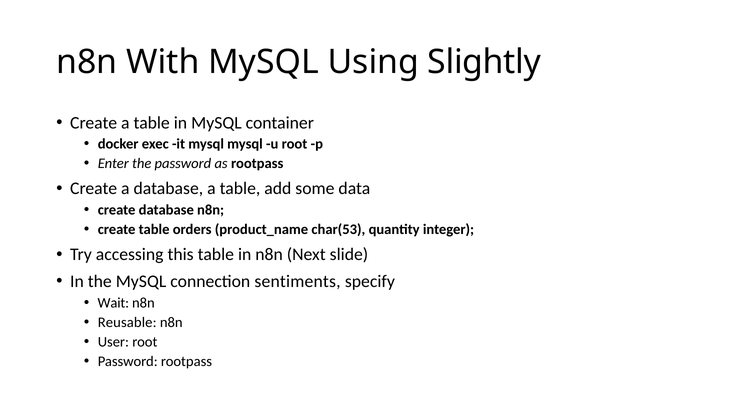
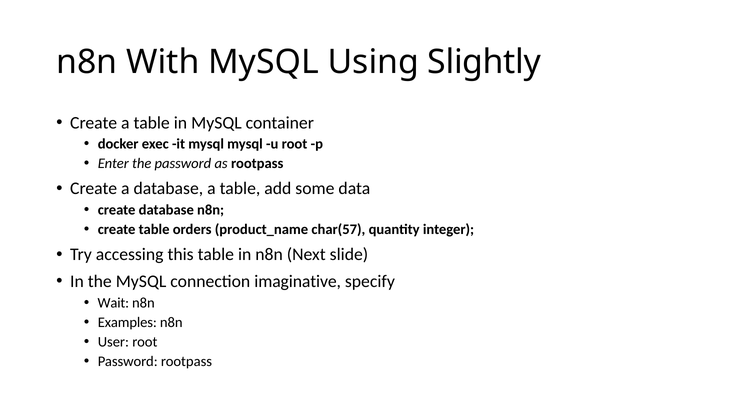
char(53: char(53 -> char(57
sentiments: sentiments -> imaginative
Reusable: Reusable -> Examples
